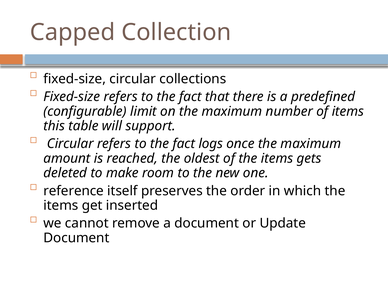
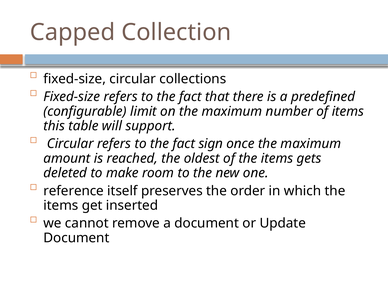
logs: logs -> sign
